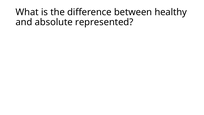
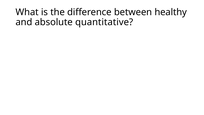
represented: represented -> quantitative
